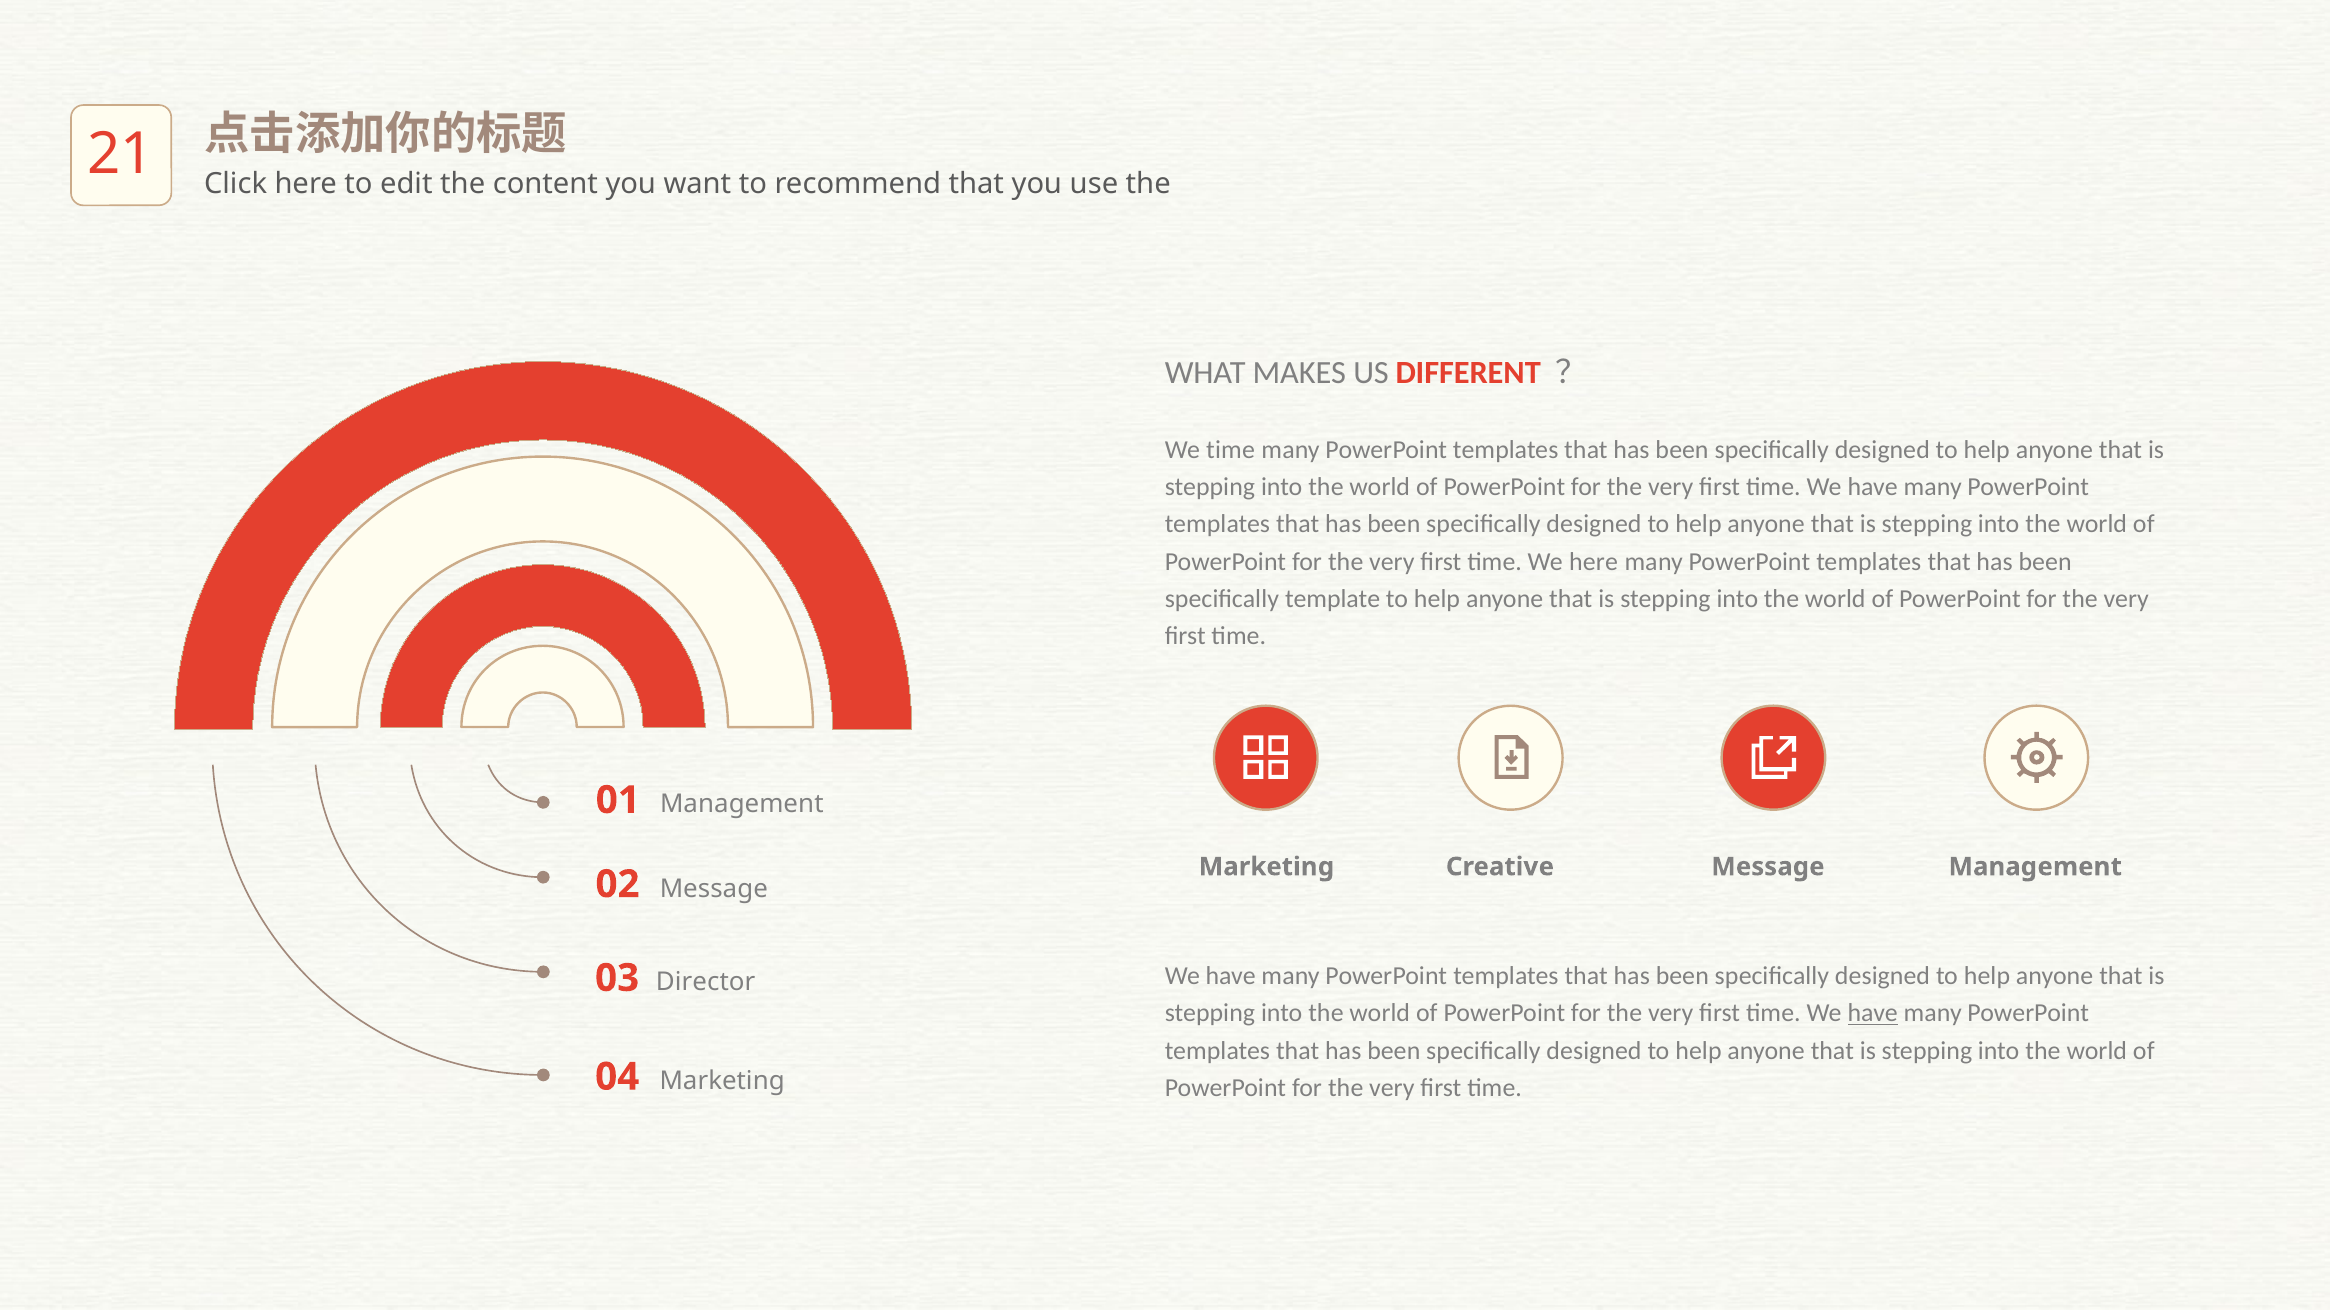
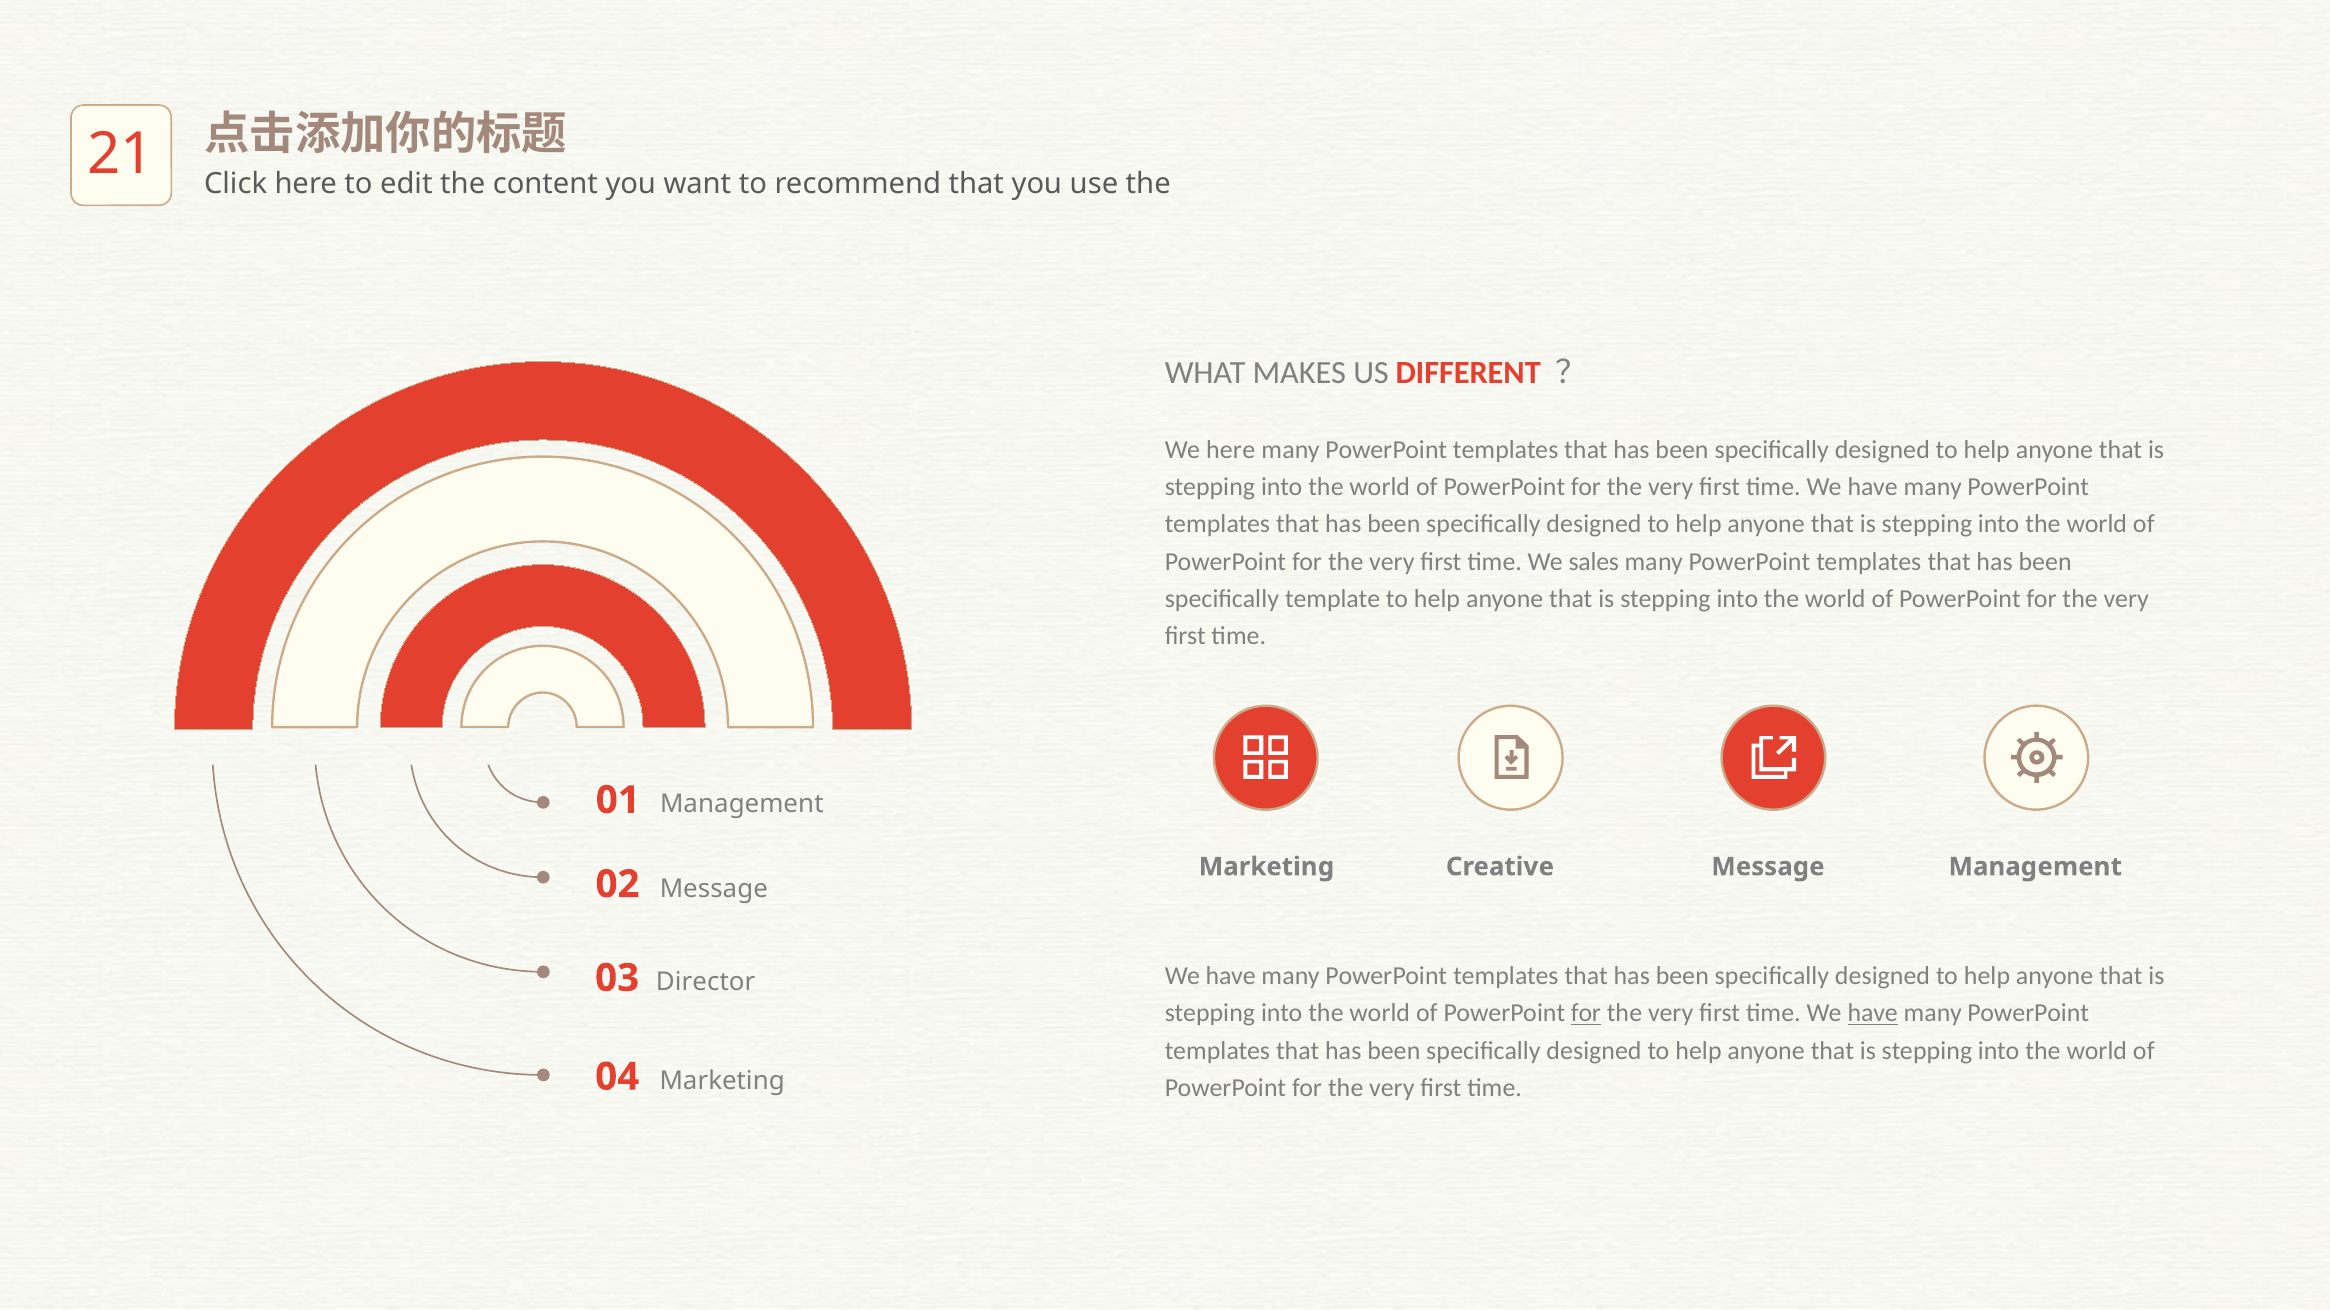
We time: time -> here
We here: here -> sales
for at (1586, 1014) underline: none -> present
